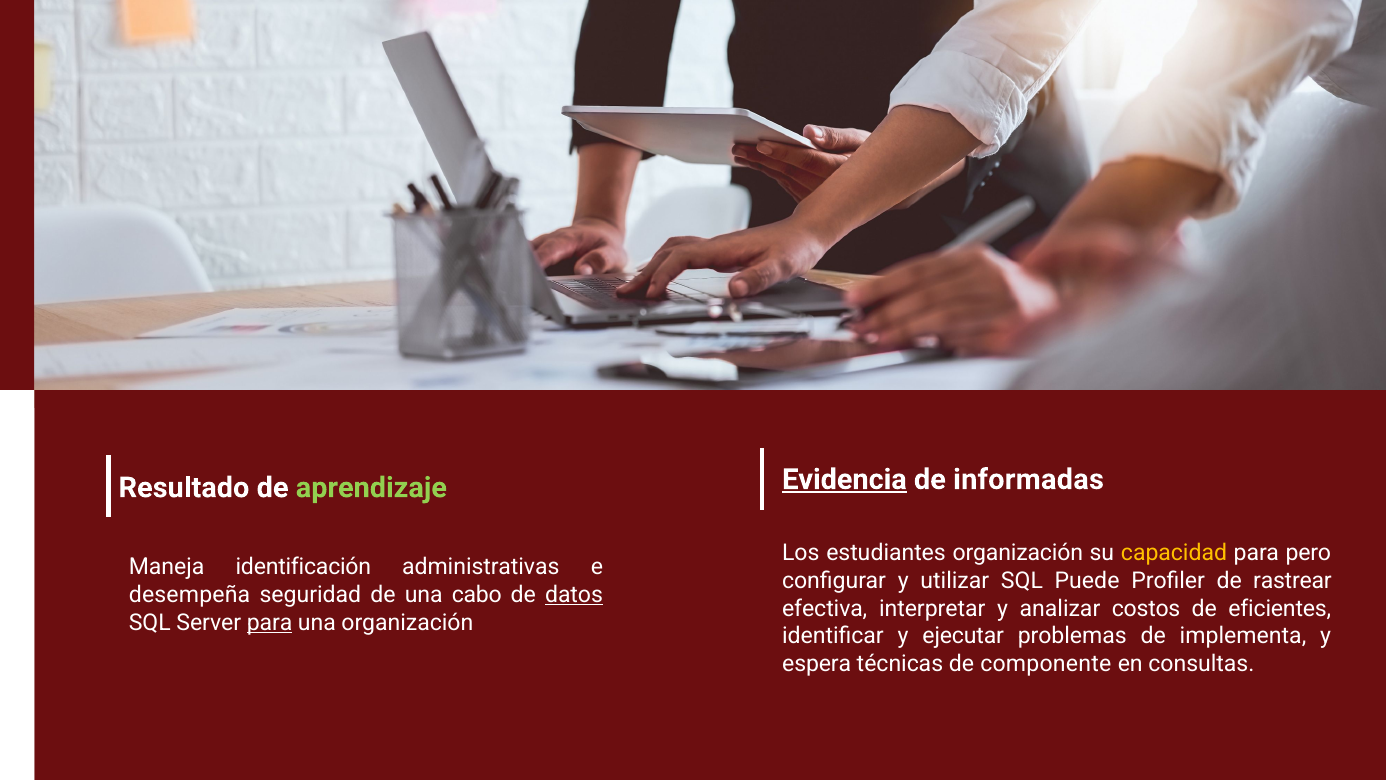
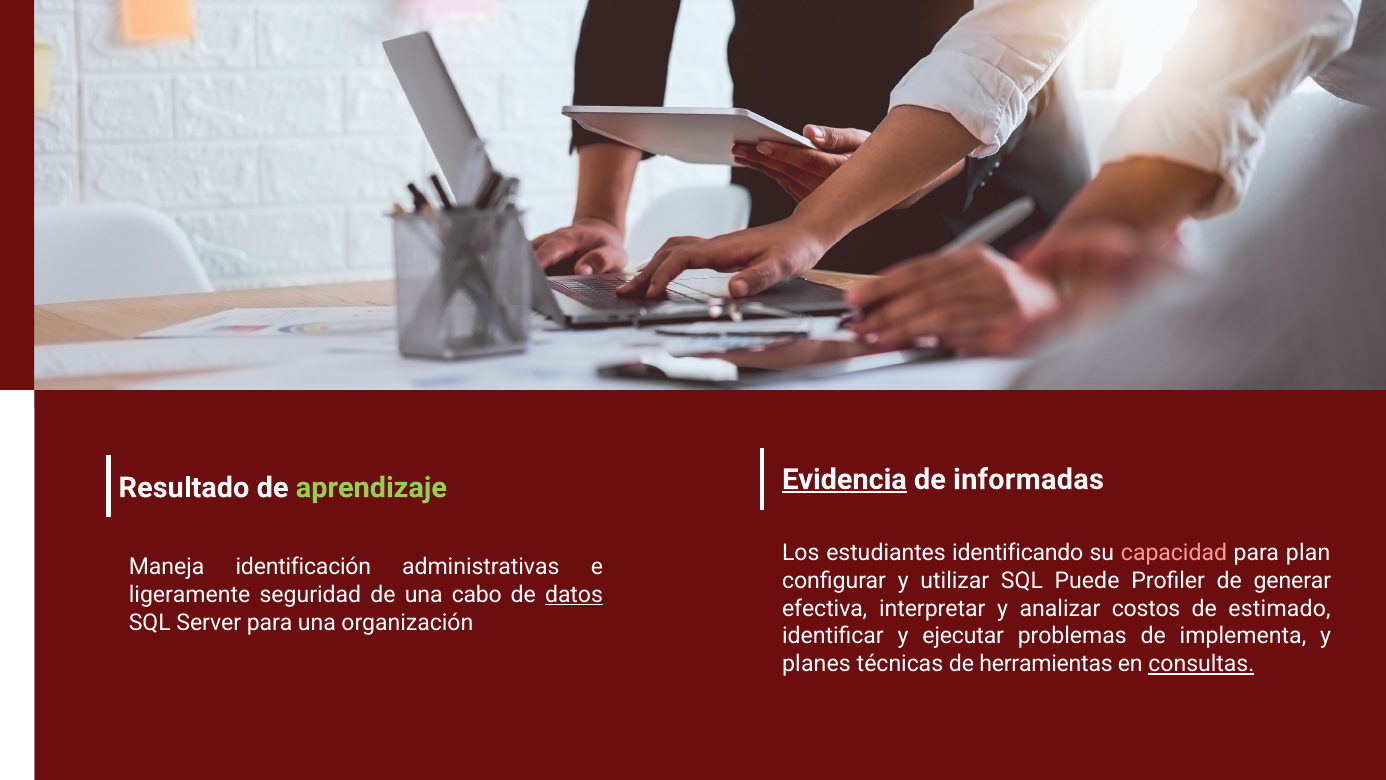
estudiantes organización: organización -> identificando
capacidad colour: yellow -> pink
pero: pero -> plan
rastrear: rastrear -> generar
desempeña: desempeña -> ligeramente
eficientes: eficientes -> estimado
para at (270, 622) underline: present -> none
espera: espera -> planes
componente: componente -> herramientas
consultas underline: none -> present
